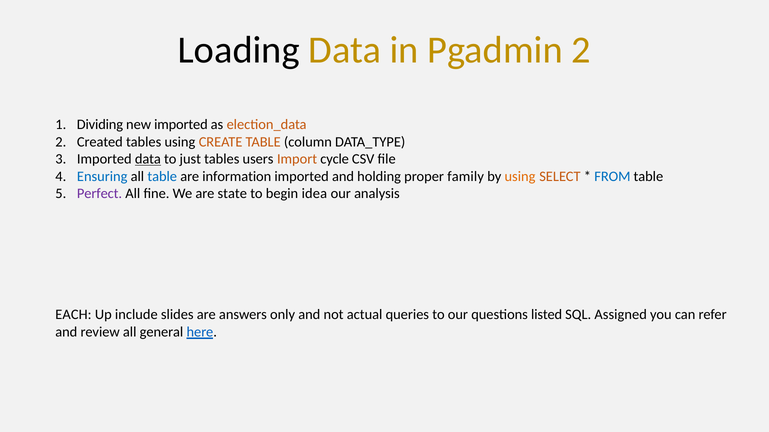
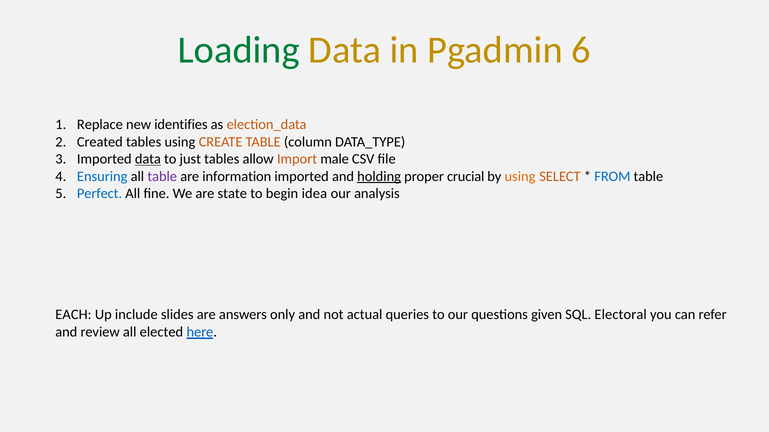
Loading colour: black -> green
Pgadmin 2: 2 -> 6
Dividing: Dividing -> Replace
new imported: imported -> identifies
users: users -> allow
cycle: cycle -> male
table at (162, 177) colour: blue -> purple
holding underline: none -> present
family: family -> crucial
Perfect colour: purple -> blue
listed: listed -> given
Assigned: Assigned -> Electoral
general: general -> elected
